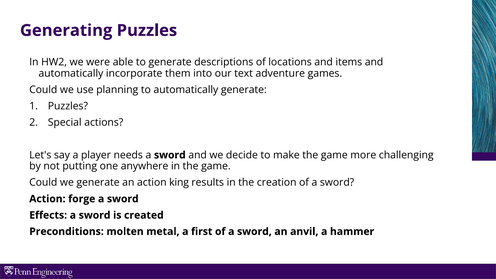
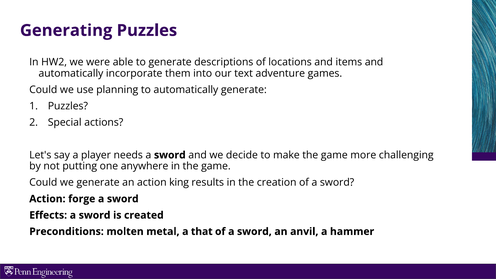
first: first -> that
